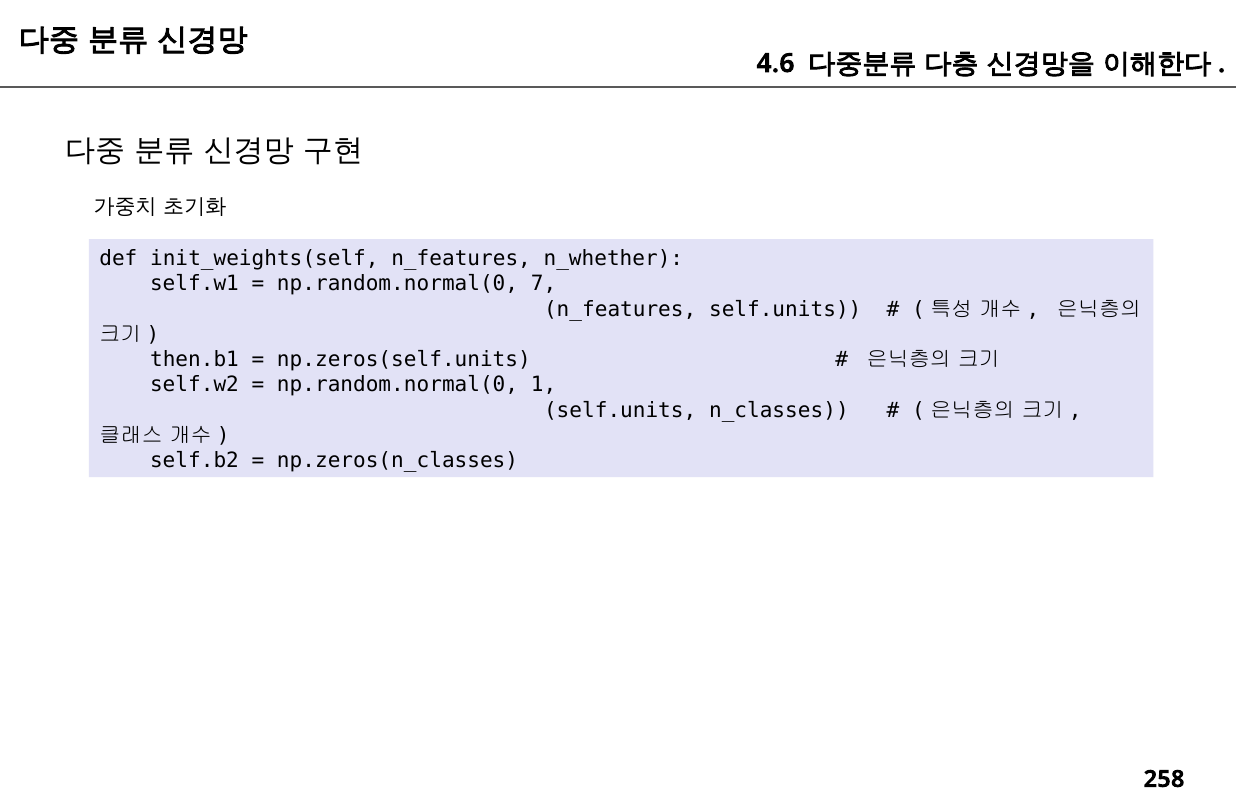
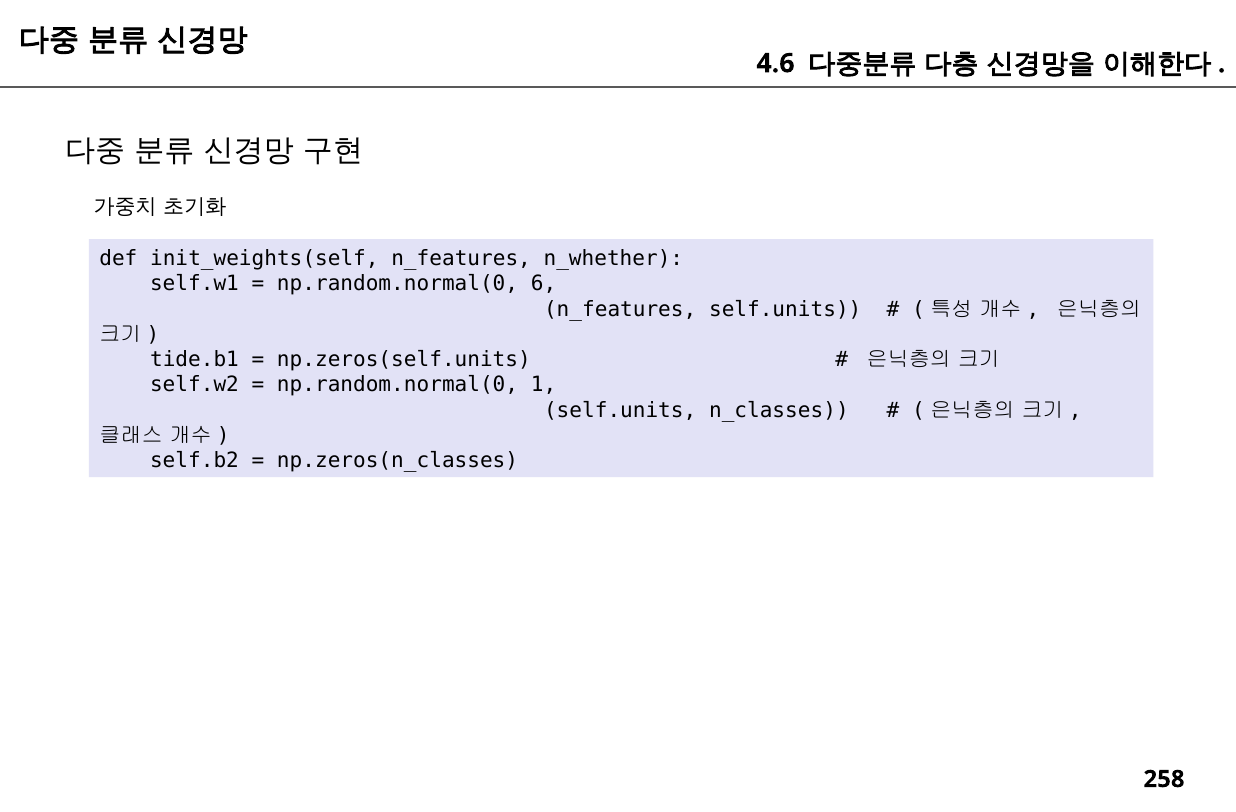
7: 7 -> 6
then.b1: then.b1 -> tide.b1
